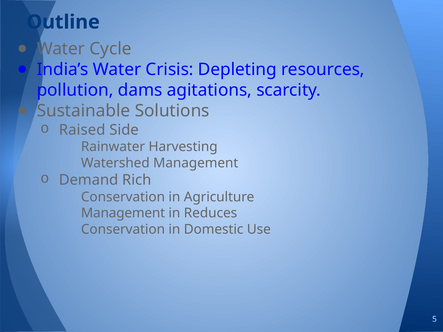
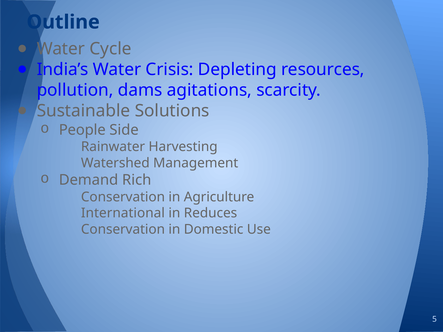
Raised: Raised -> People
Management at (123, 213): Management -> International
